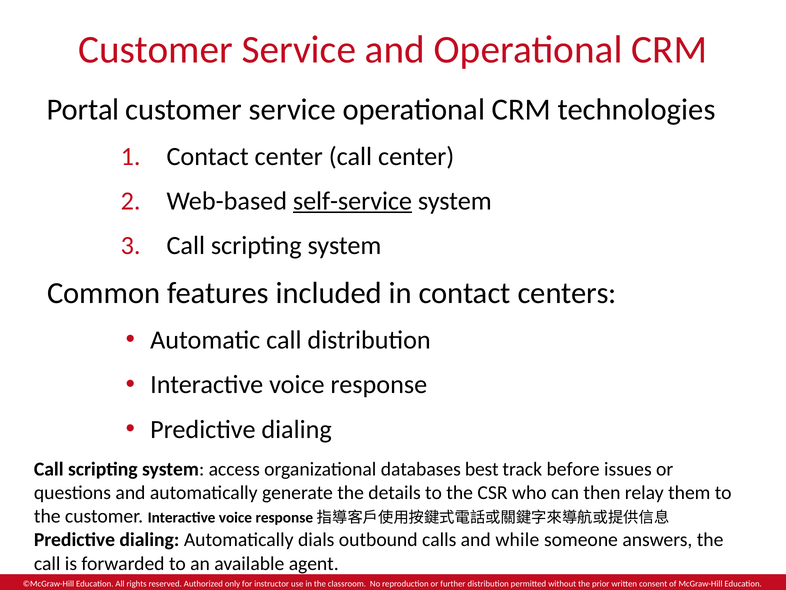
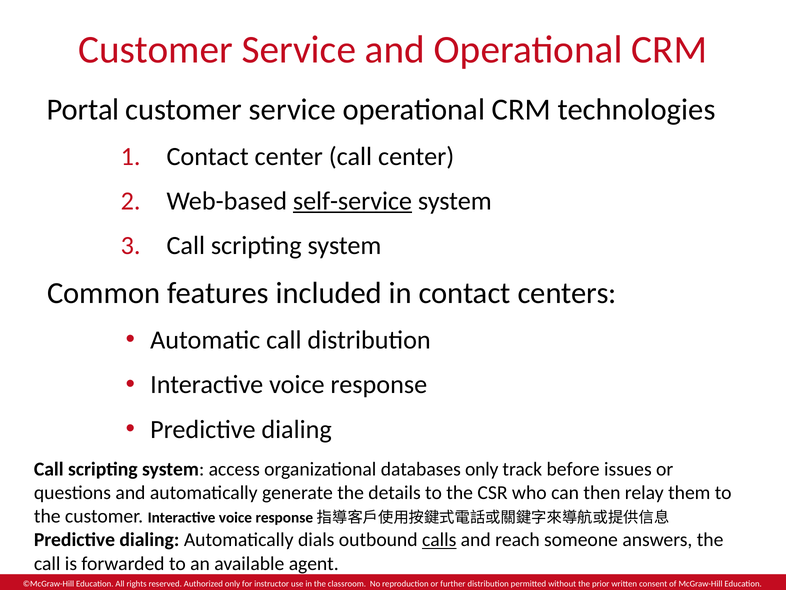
databases best: best -> only
calls underline: none -> present
while: while -> reach
